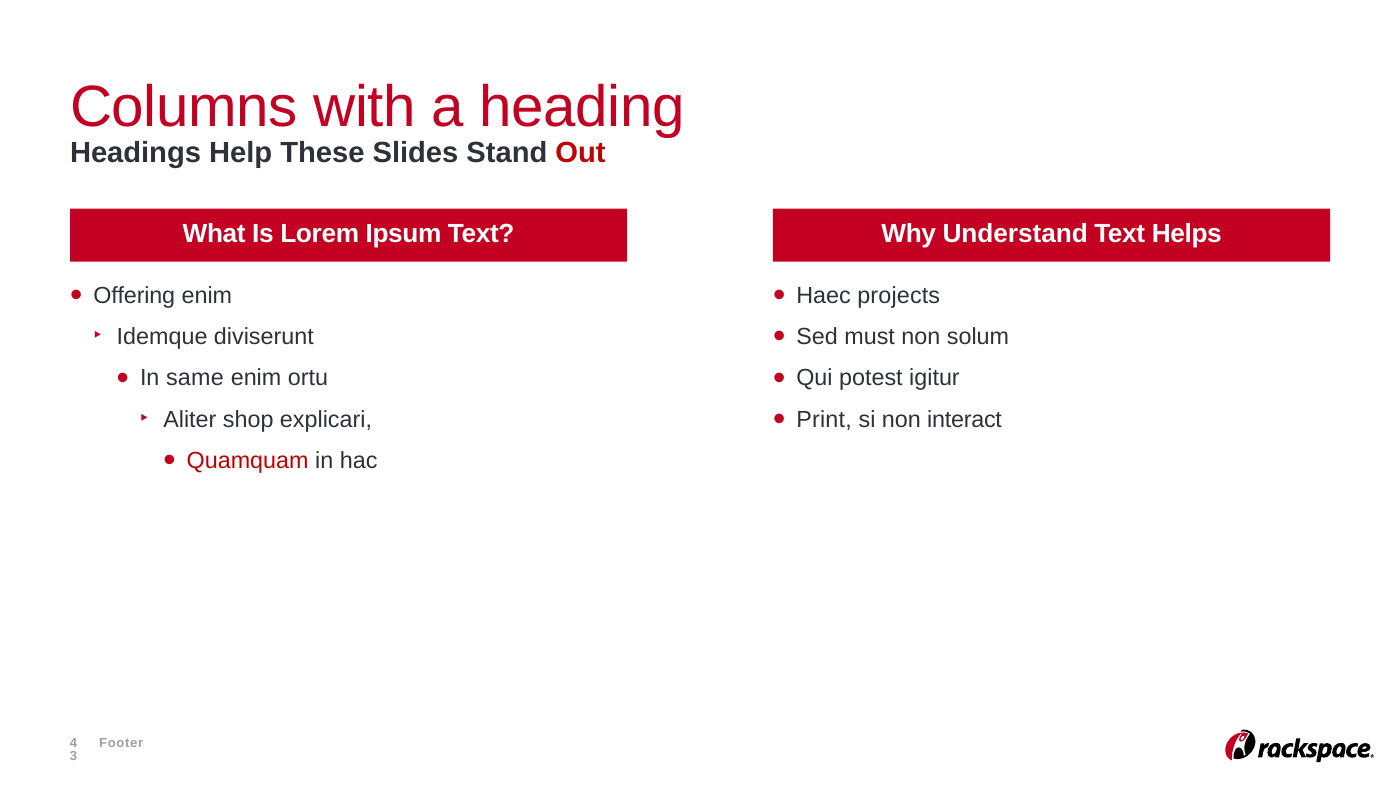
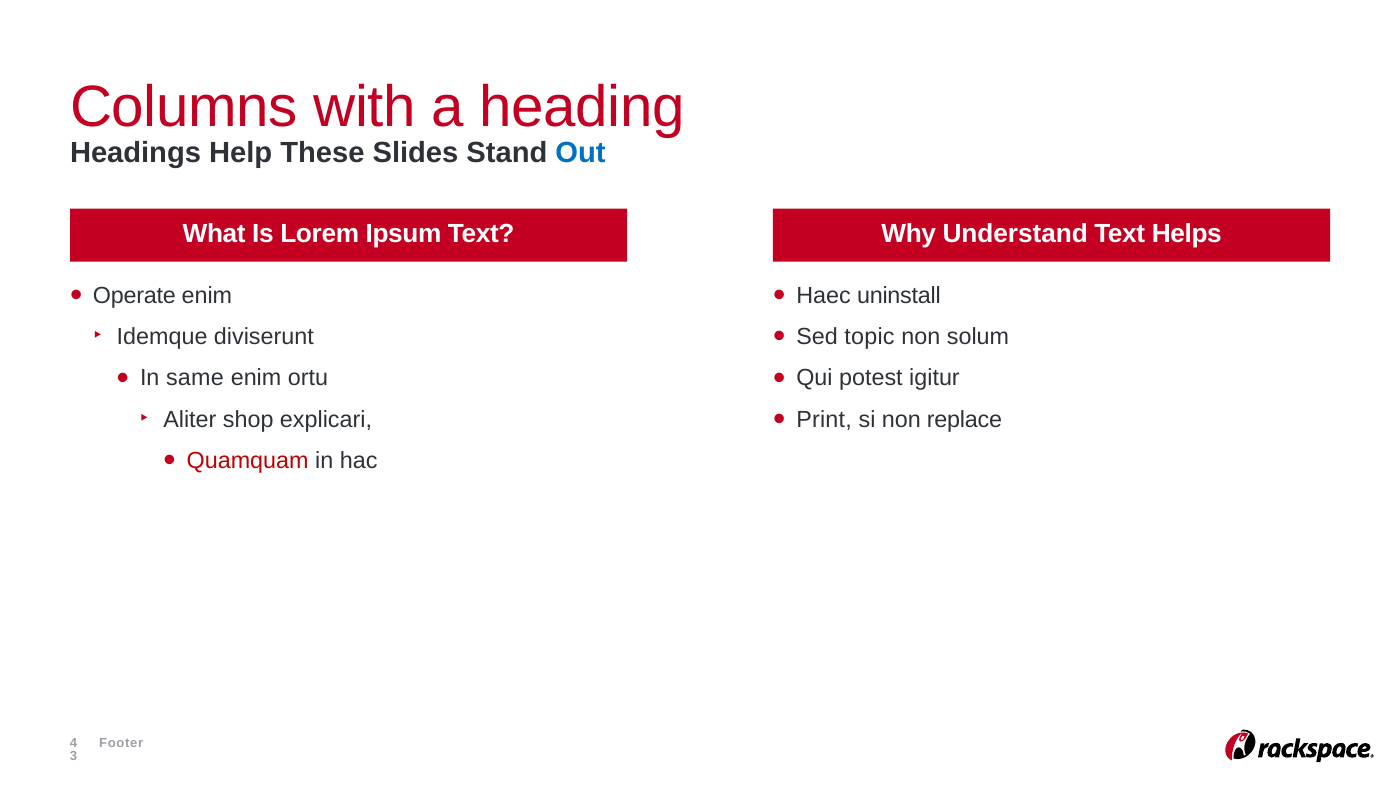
Out colour: red -> blue
Offering: Offering -> Operate
projects: projects -> uninstall
must: must -> topic
interact: interact -> replace
